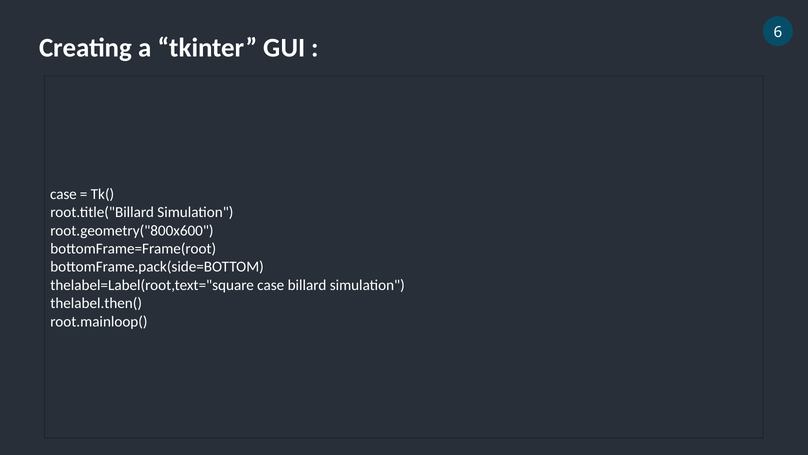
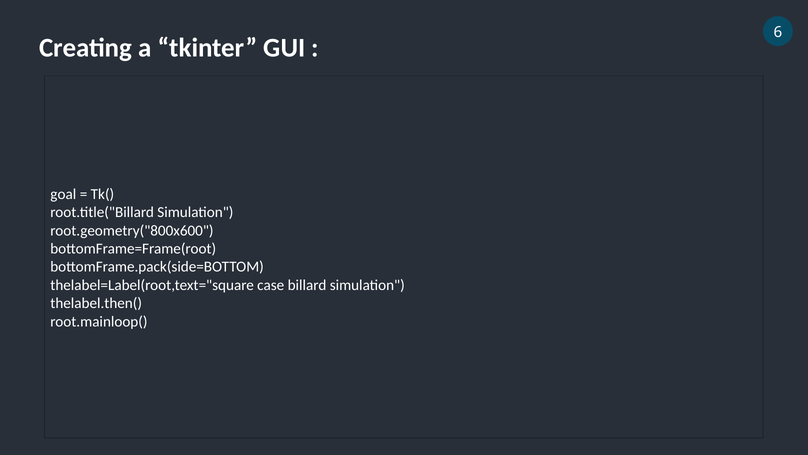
case at (63, 194): case -> goal
